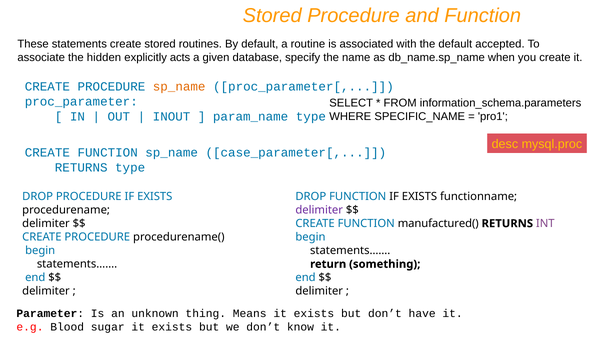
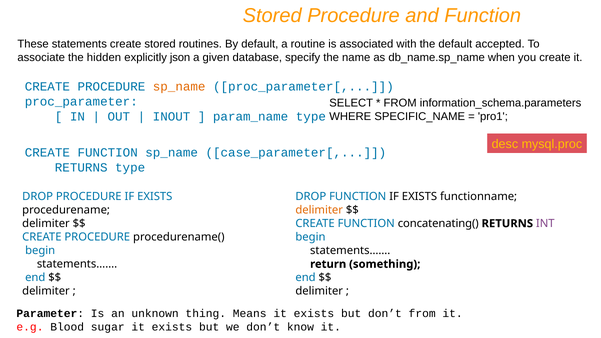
acts: acts -> json
delimiter at (319, 210) colour: purple -> orange
manufactured(: manufactured( -> concatenating(
don’t have: have -> from
